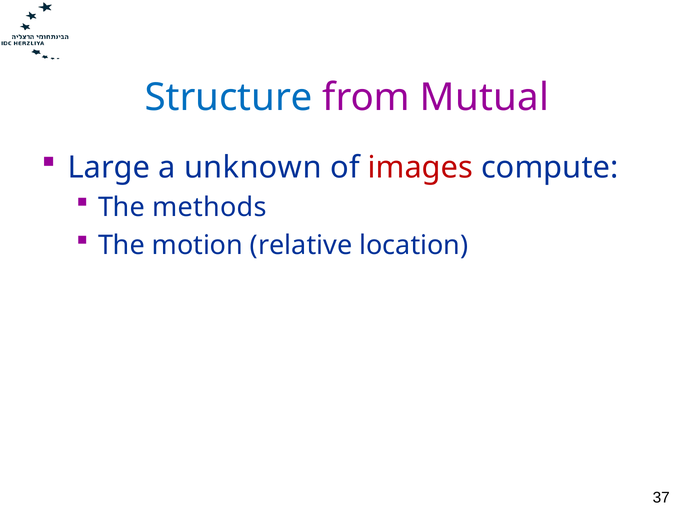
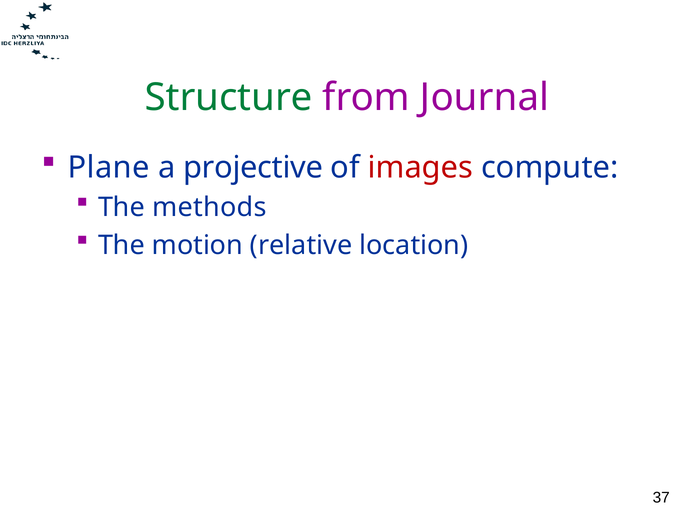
Structure colour: blue -> green
Mutual: Mutual -> Journal
Large: Large -> Plane
unknown: unknown -> projective
